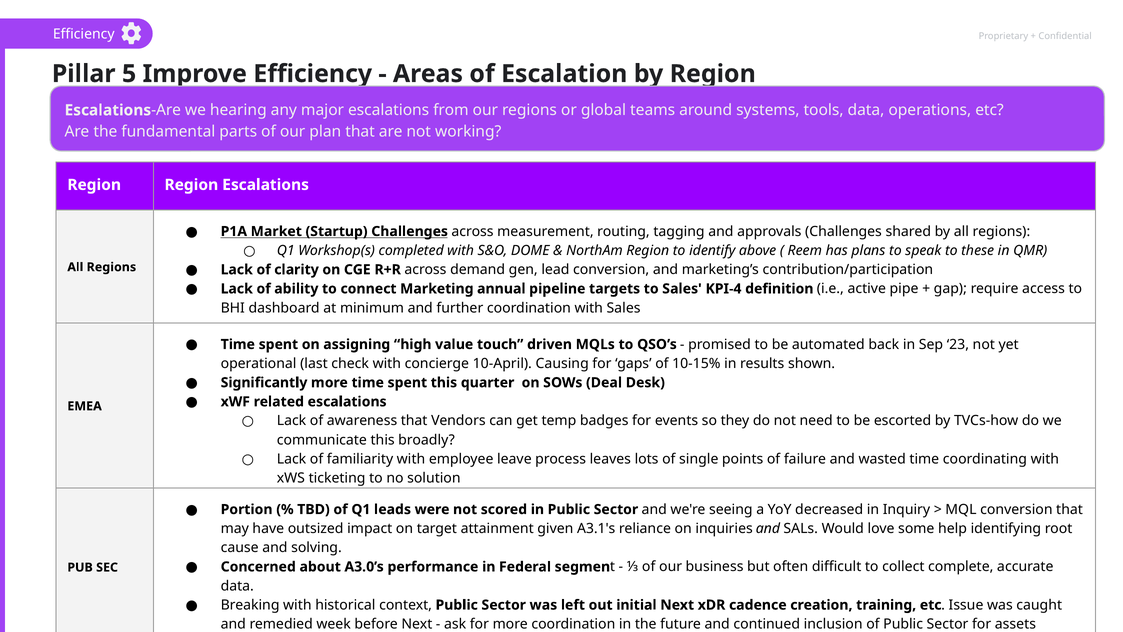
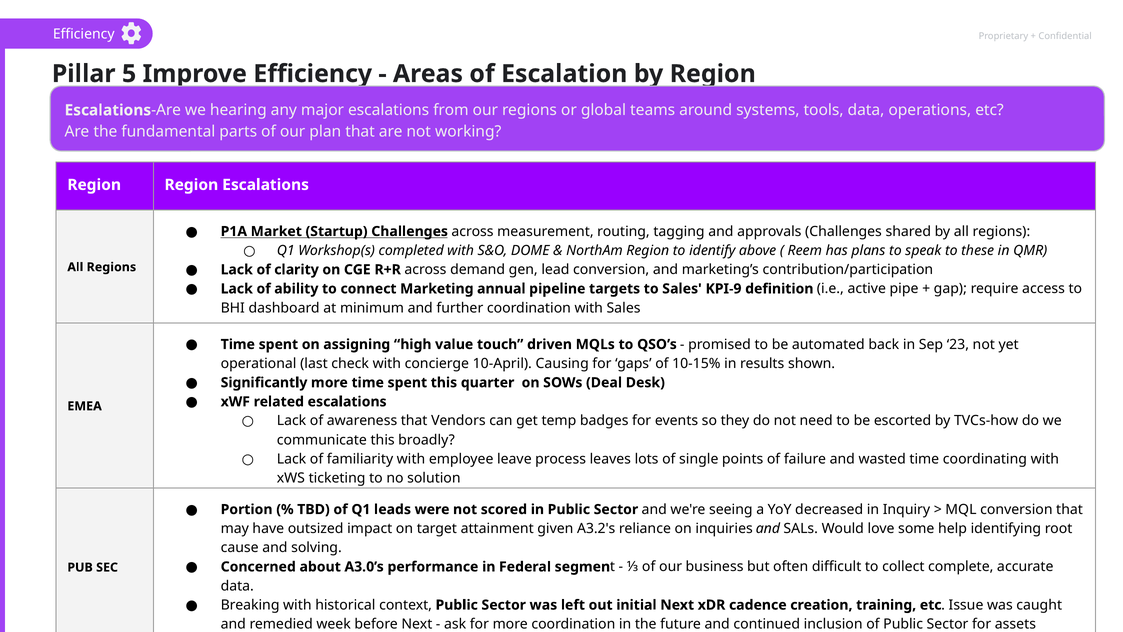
KPI-4: KPI-4 -> KPI-9
A3.1's: A3.1's -> A3.2's
